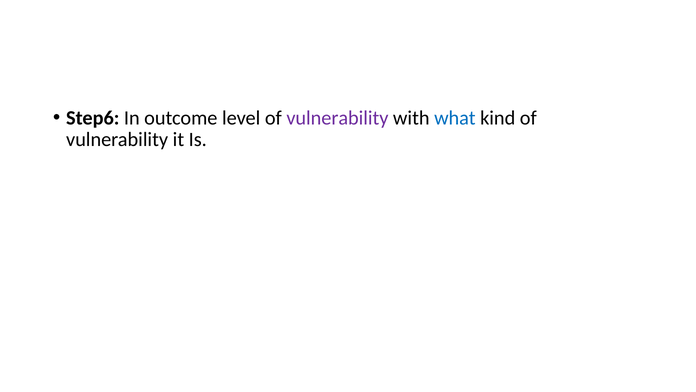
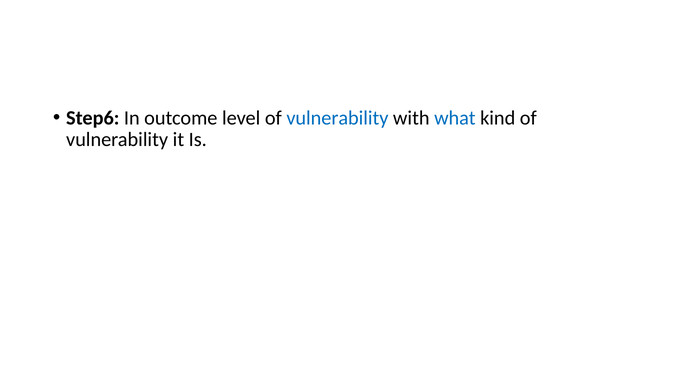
vulnerability at (337, 118) colour: purple -> blue
